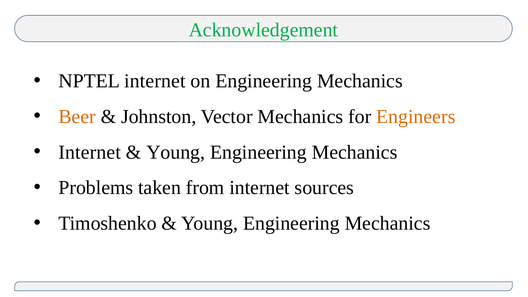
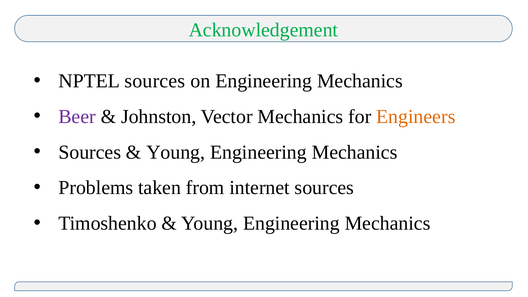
NPTEL internet: internet -> sources
Beer colour: orange -> purple
Internet at (90, 152): Internet -> Sources
